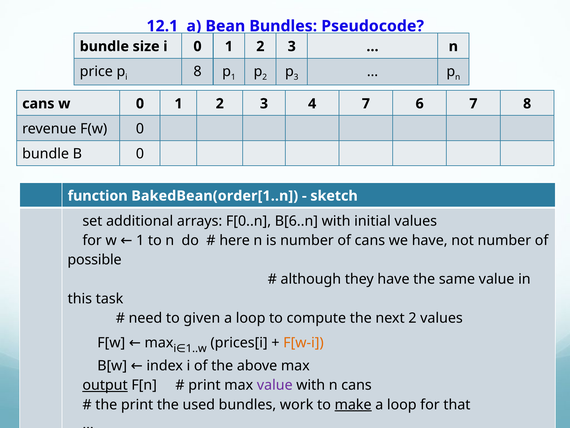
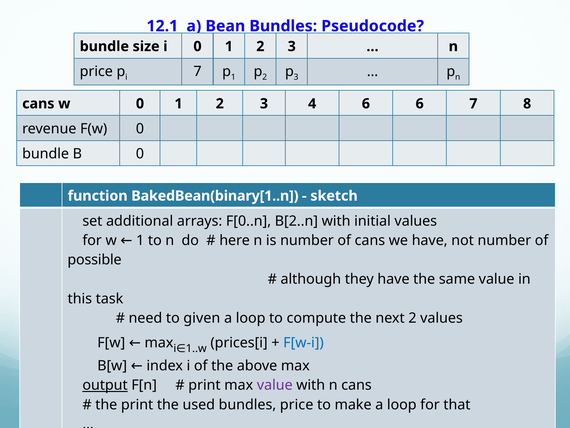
i 8: 8 -> 7
4 7: 7 -> 6
BakedBean(order[1..n: BakedBean(order[1..n -> BakedBean(binary[1..n
B[6..n: B[6..n -> B[2..n
F[w-i colour: orange -> blue
bundles work: work -> price
make underline: present -> none
